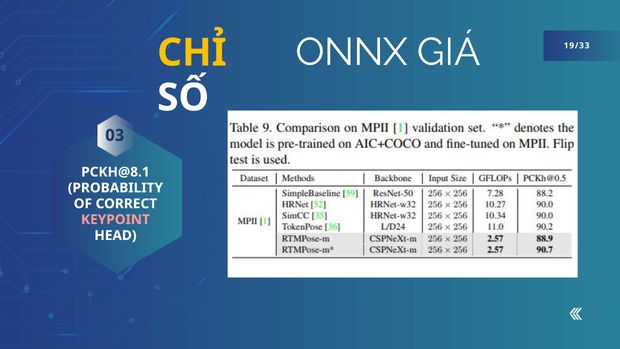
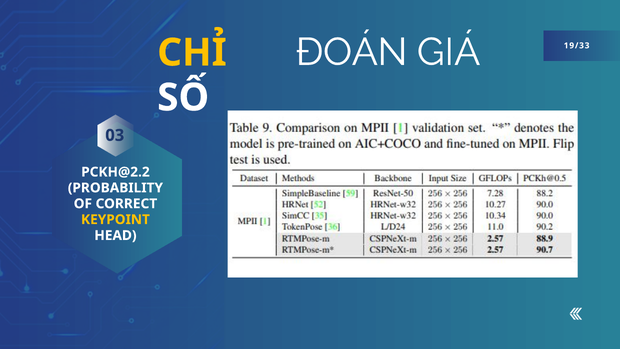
ONNX: ONNX -> ĐOÁN
PCKH@8.1: PCKH@8.1 -> PCKH@2.2
KEYPOINT colour: pink -> yellow
